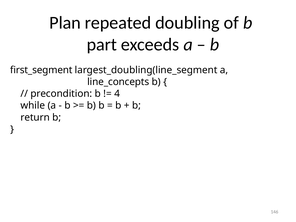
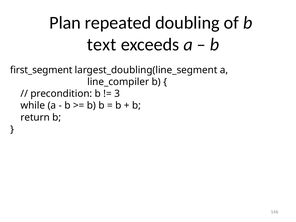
part: part -> text
line_concepts: line_concepts -> line_compiler
4: 4 -> 3
